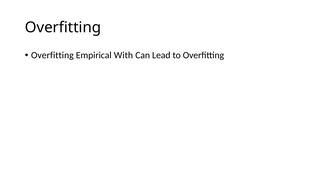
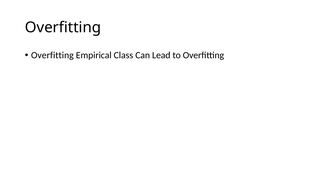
With: With -> Class
